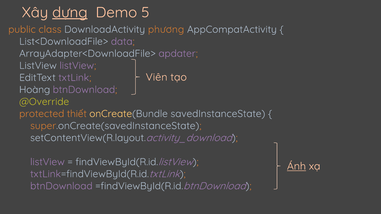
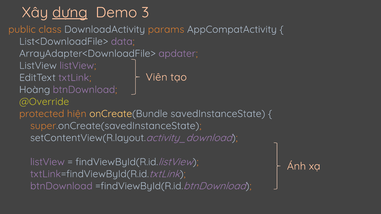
5: 5 -> 3
phương: phương -> params
thiết: thiết -> hiện
Ánh underline: present -> none
